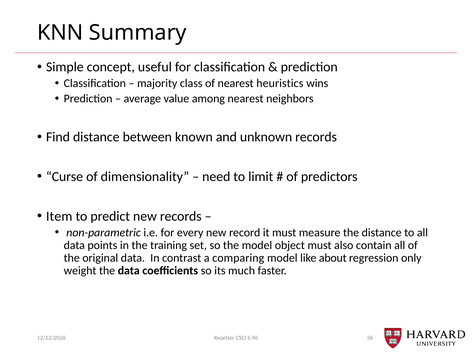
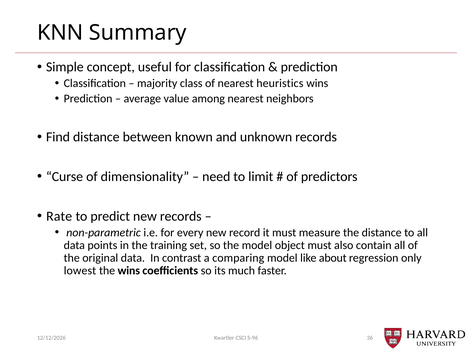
Item: Item -> Rate
weight: weight -> lowest
the data: data -> wins
